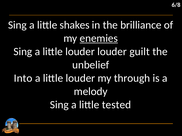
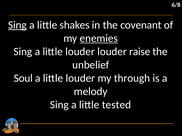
Sing at (17, 25) underline: none -> present
brilliance: brilliance -> covenant
guilt: guilt -> raise
Into: Into -> Soul
